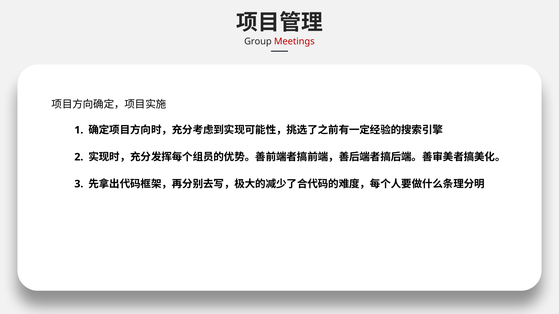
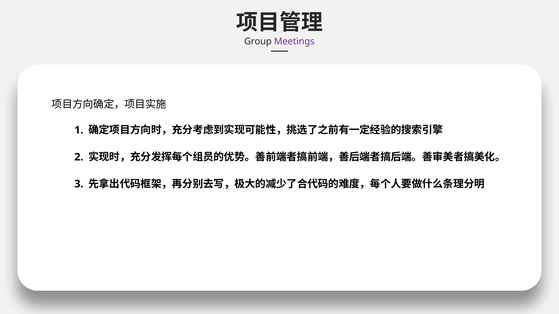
Meetings colour: red -> purple
